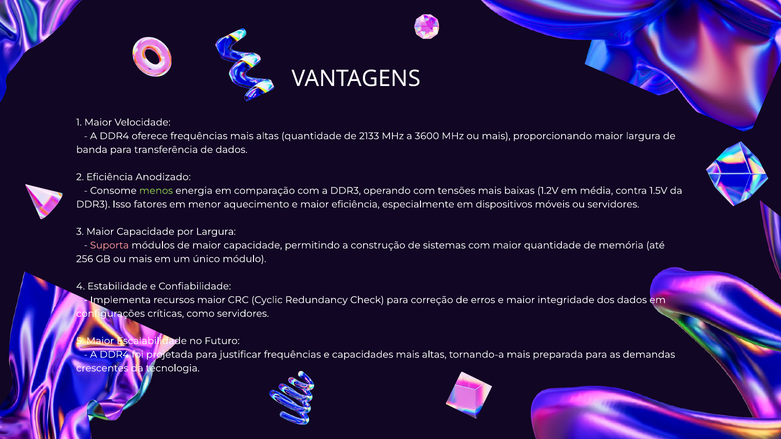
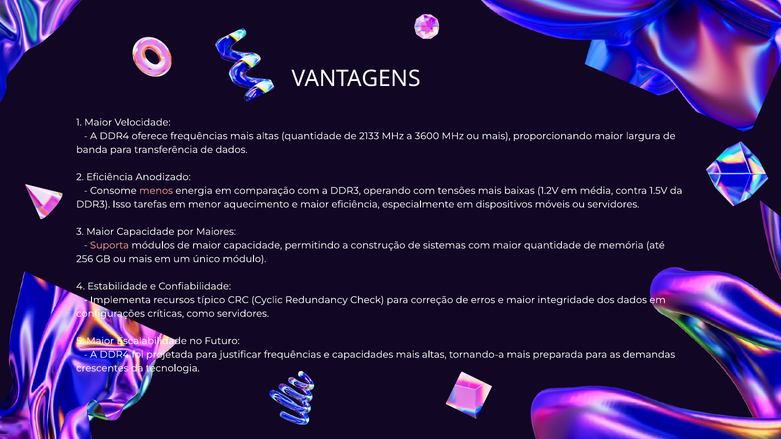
menos colour: light green -> pink
fatores: fatores -> tarefas
por Largura: Largura -> Maiores
recursos maior: maior -> típico
